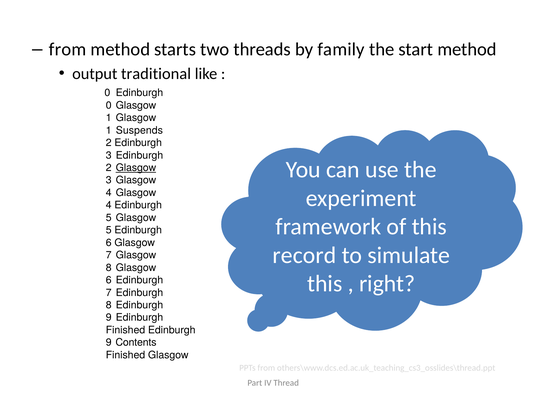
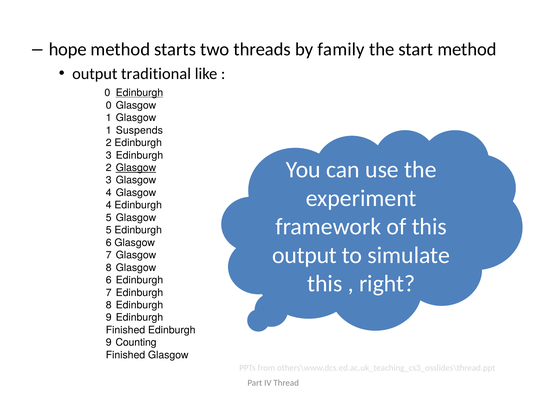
from at (68, 50): from -> hope
Edinburgh at (139, 93) underline: none -> present
record at (304, 255): record -> output
Contents: Contents -> Counting
